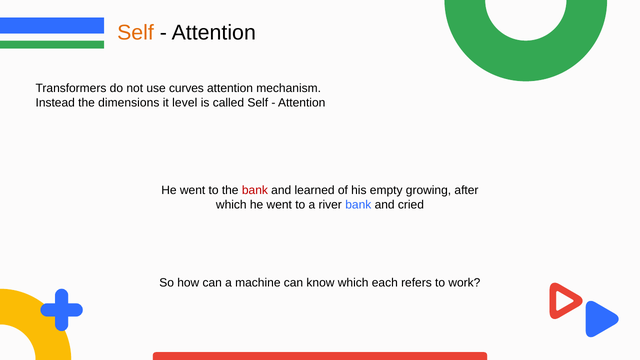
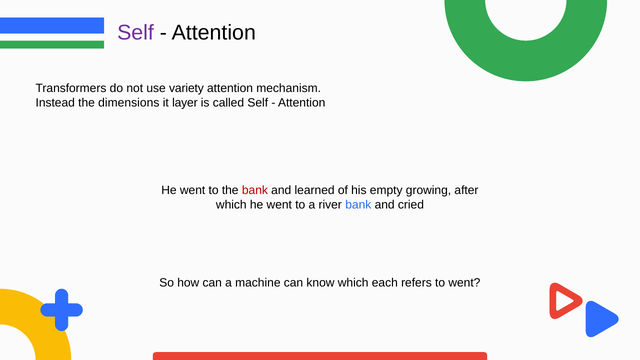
Self at (135, 33) colour: orange -> purple
curves: curves -> variety
level: level -> layer
to work: work -> went
